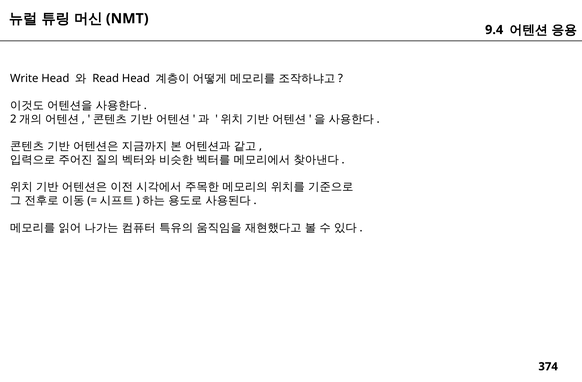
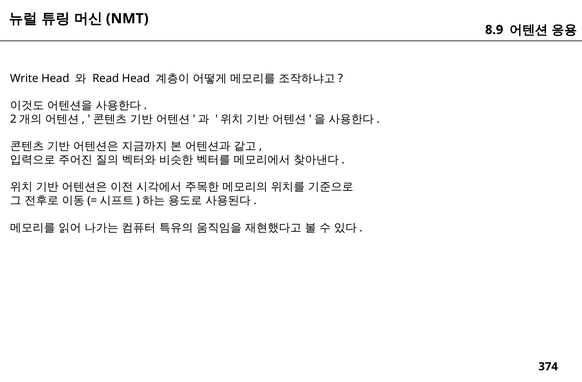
9.4: 9.4 -> 8.9
